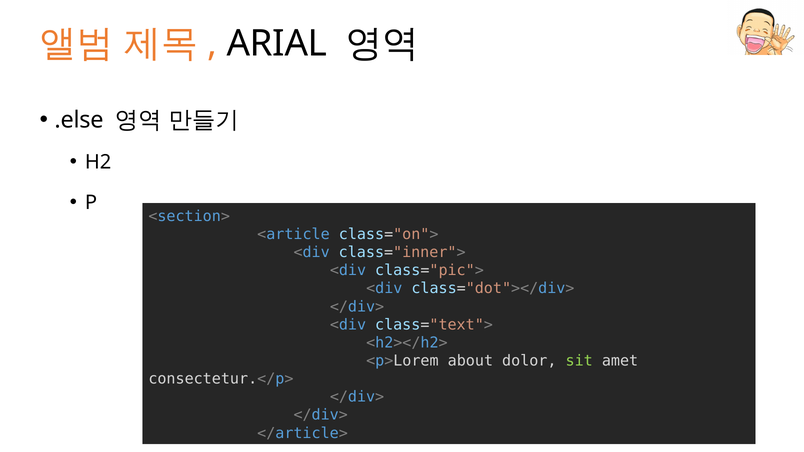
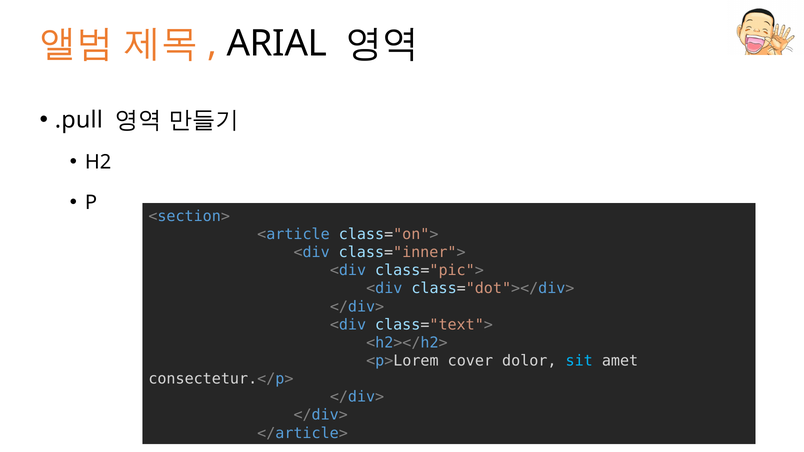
.else: .else -> .pull
about: about -> cover
sit colour: light green -> light blue
